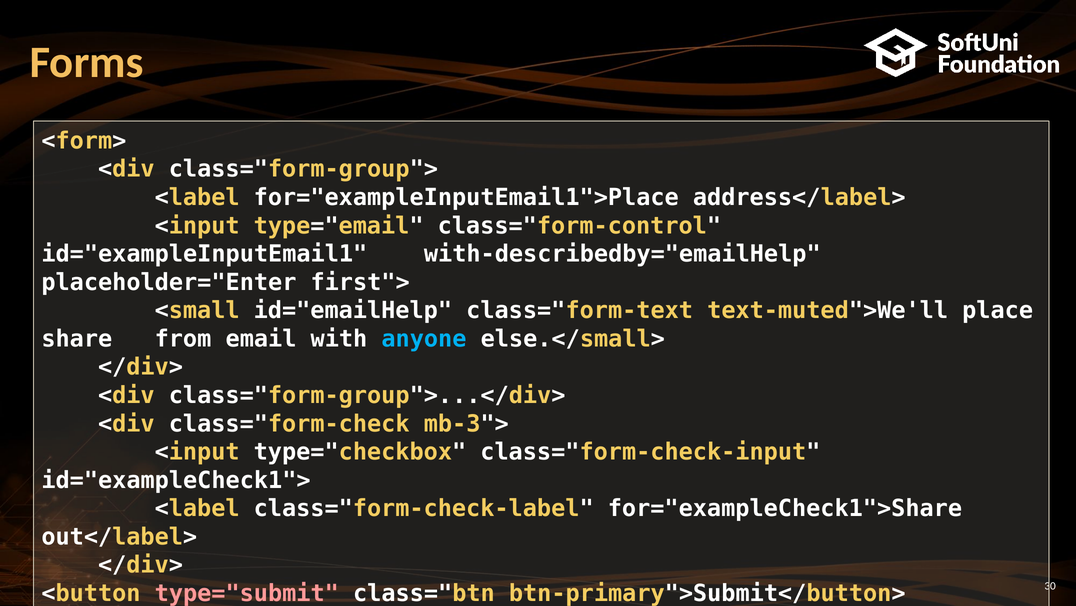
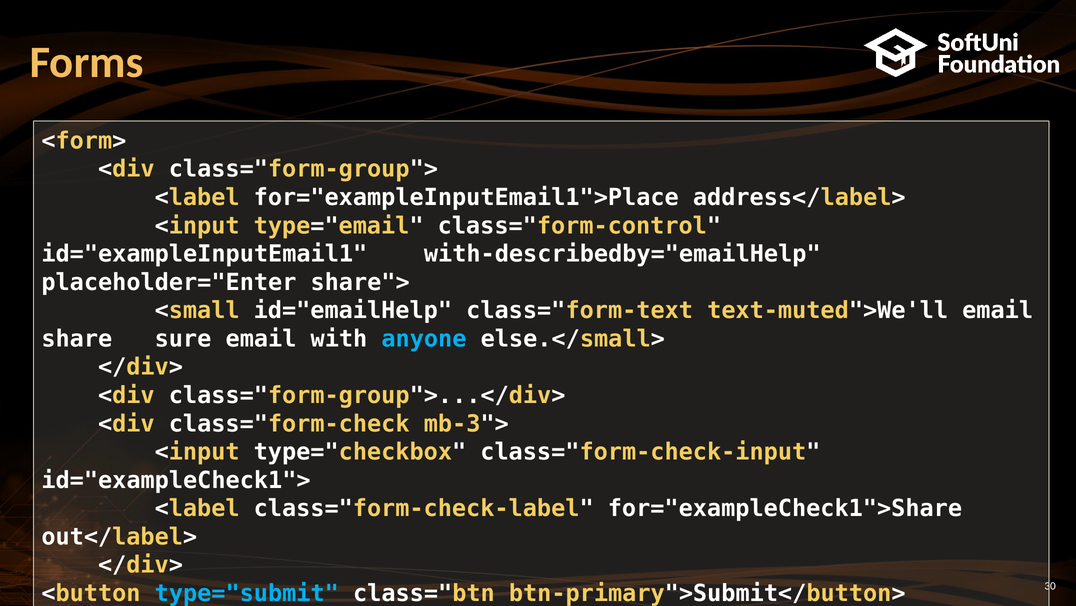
first">: first"> -> share">
text-muted">We'll place: place -> email
from: from -> sure
type="submit colour: pink -> light blue
